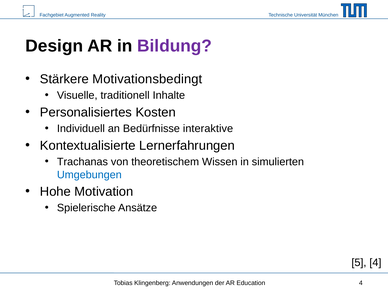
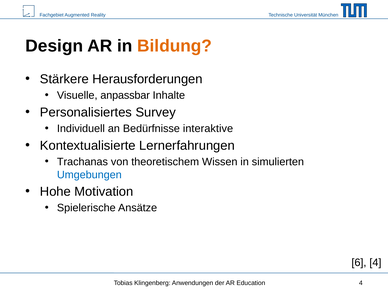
Bildung colour: purple -> orange
Motivationsbedingt: Motivationsbedingt -> Herausforderungen
traditionell: traditionell -> anpassbar
Kosten: Kosten -> Survey
5: 5 -> 6
